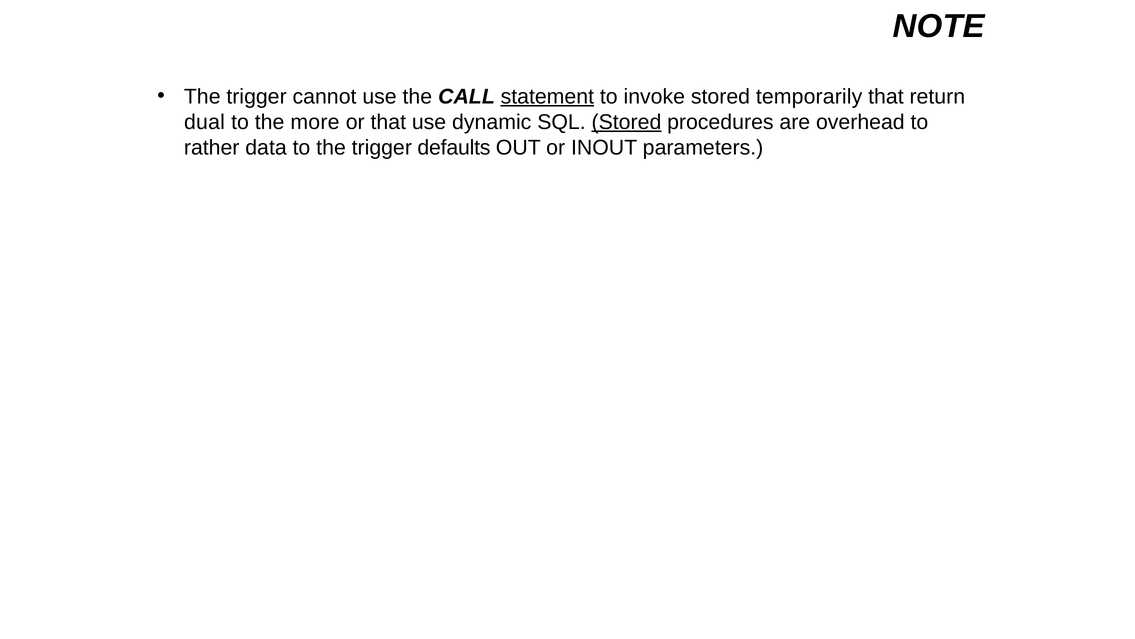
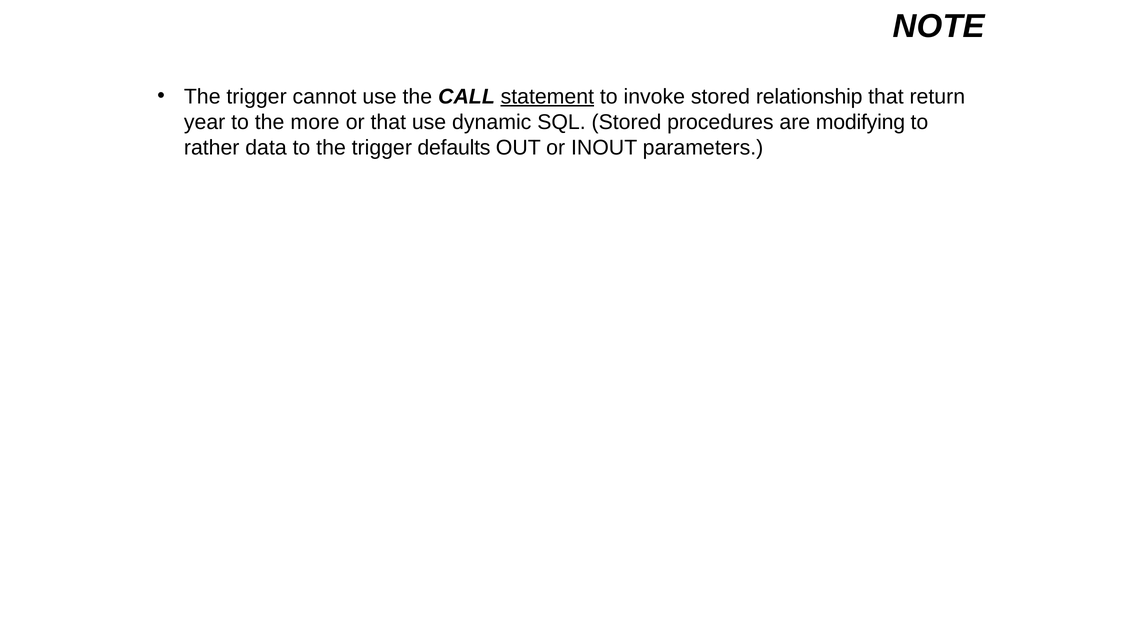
temporarily: temporarily -> relationship
dual: dual -> year
Stored at (626, 122) underline: present -> none
overhead: overhead -> modifying
